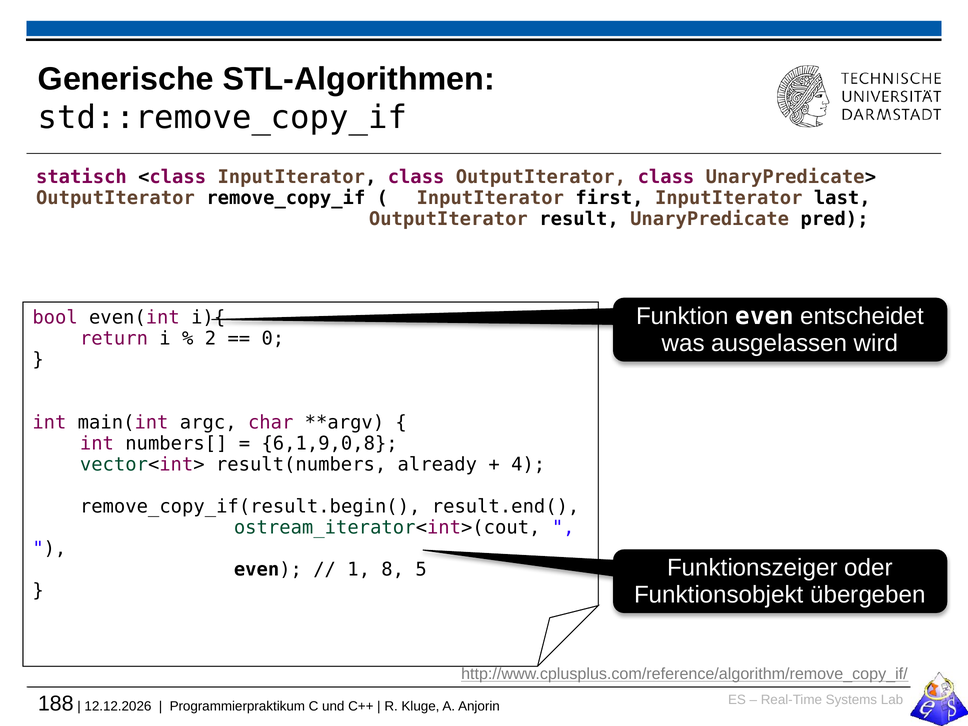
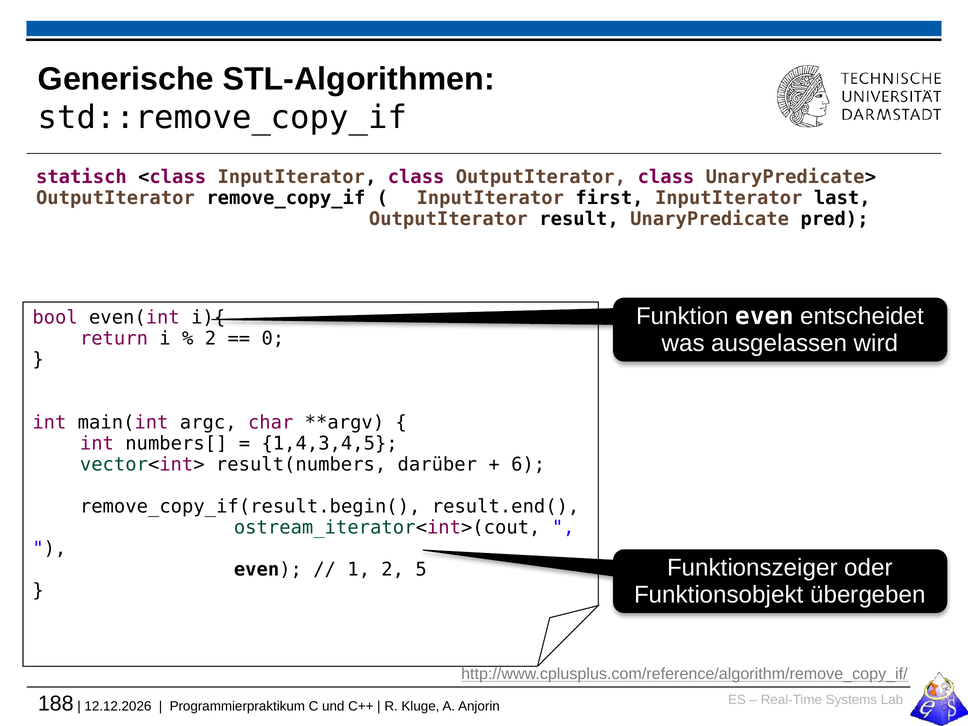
6,1,9,0,8: 6,1,9,0,8 -> 1,4,3,4,5
already: already -> darüber
4: 4 -> 6
1 8: 8 -> 2
